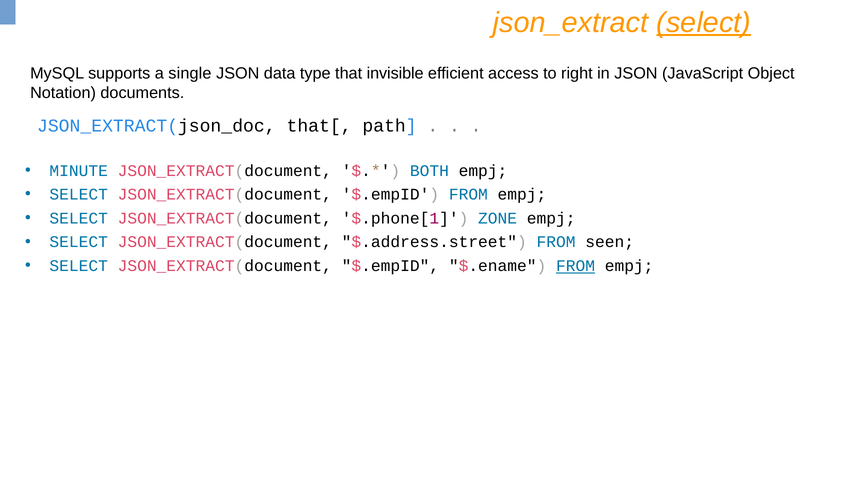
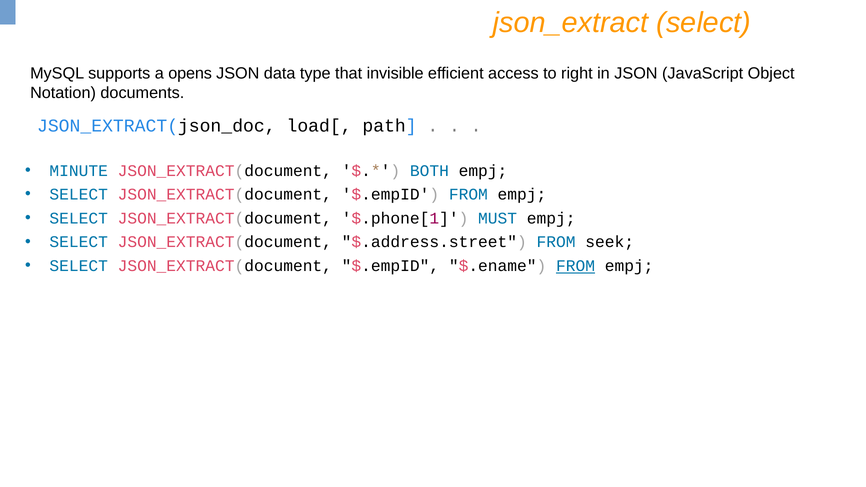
select at (704, 23) underline: present -> none
single: single -> opens
that[: that[ -> load[
ZONE: ZONE -> MUST
seen: seen -> seek
